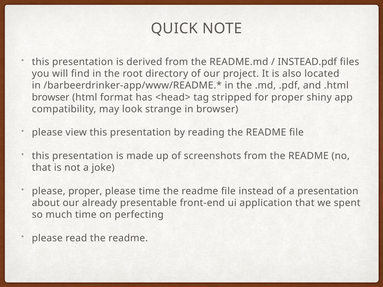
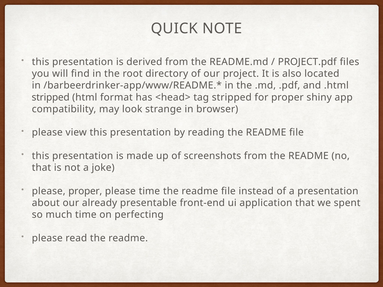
INSTEAD.pdf: INSTEAD.pdf -> PROJECT.pdf
browser at (51, 97): browser -> stripped
